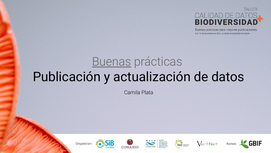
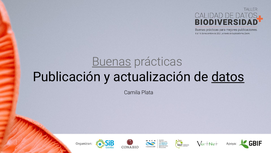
datos underline: none -> present
